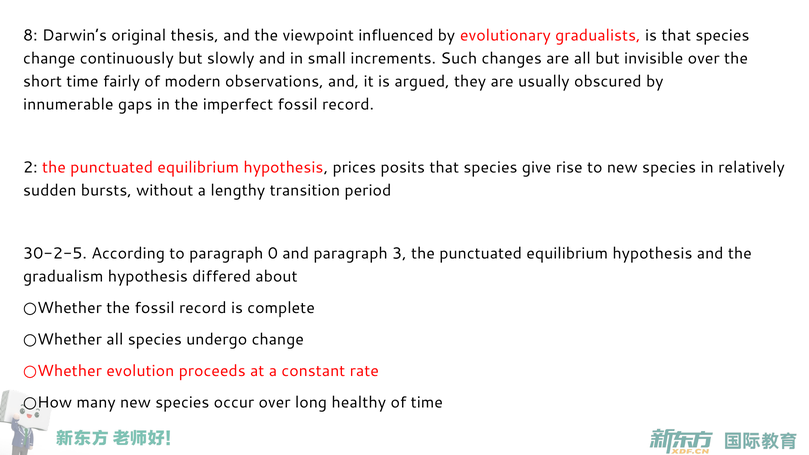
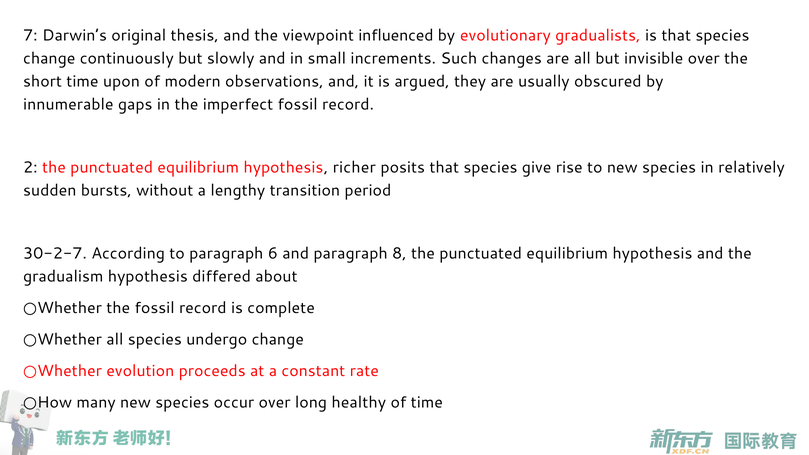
8: 8 -> 7
fairly: fairly -> upon
prices: prices -> richer
30-2-5: 30-2-5 -> 30-2-7
0: 0 -> 6
3: 3 -> 8
